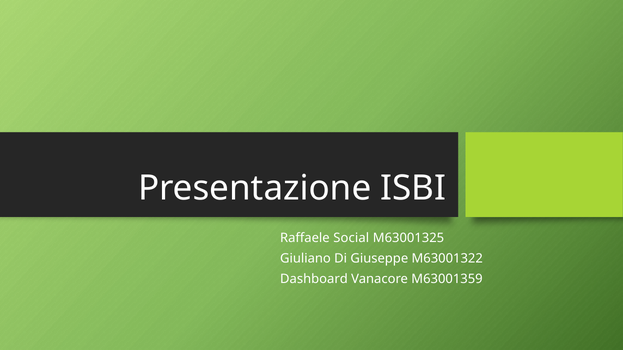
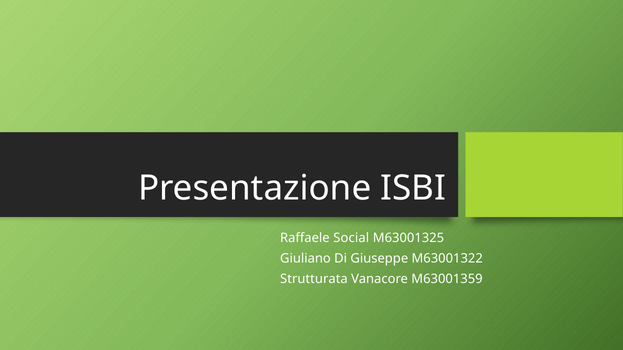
Dashboard: Dashboard -> Strutturata
